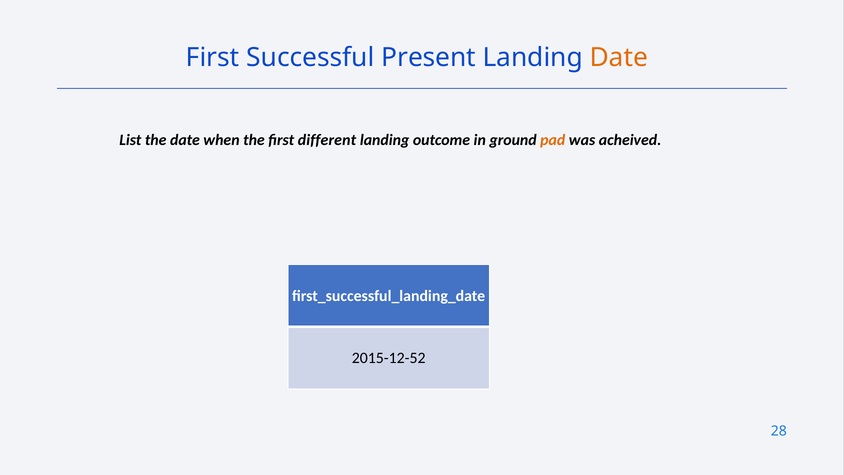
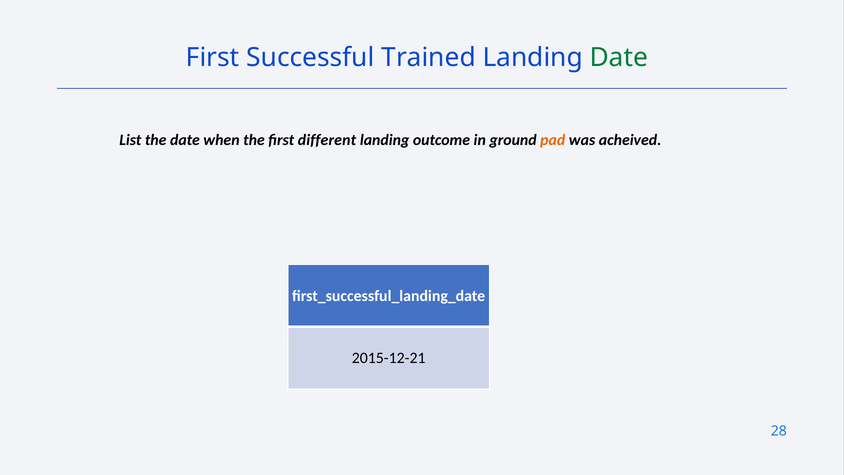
Present: Present -> Trained
Date at (619, 58) colour: orange -> green
2015-12-52: 2015-12-52 -> 2015-12-21
